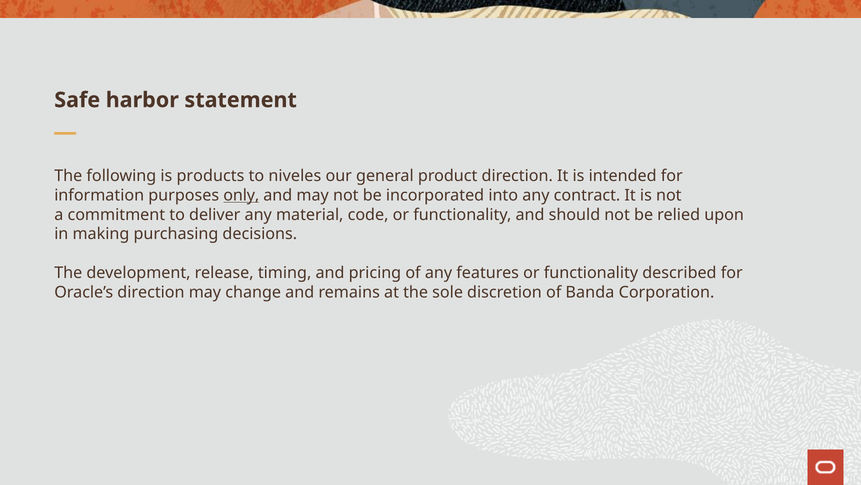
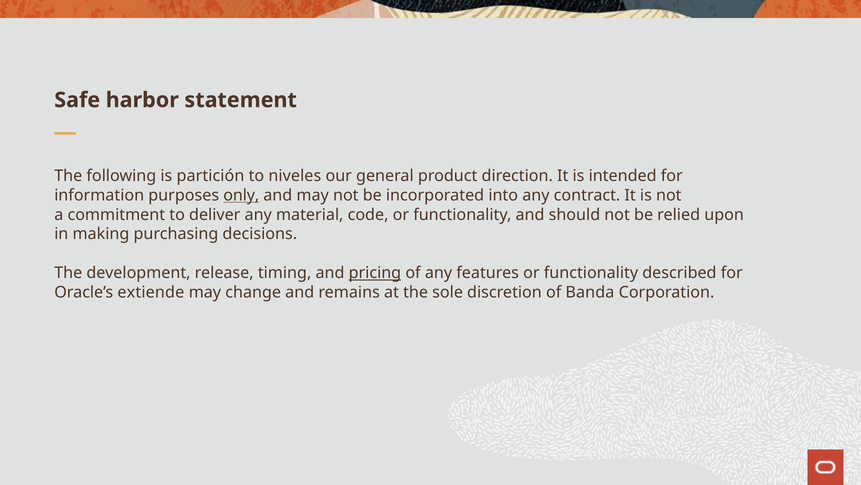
products: products -> partición
pricing underline: none -> present
Oracle’s direction: direction -> extiende
